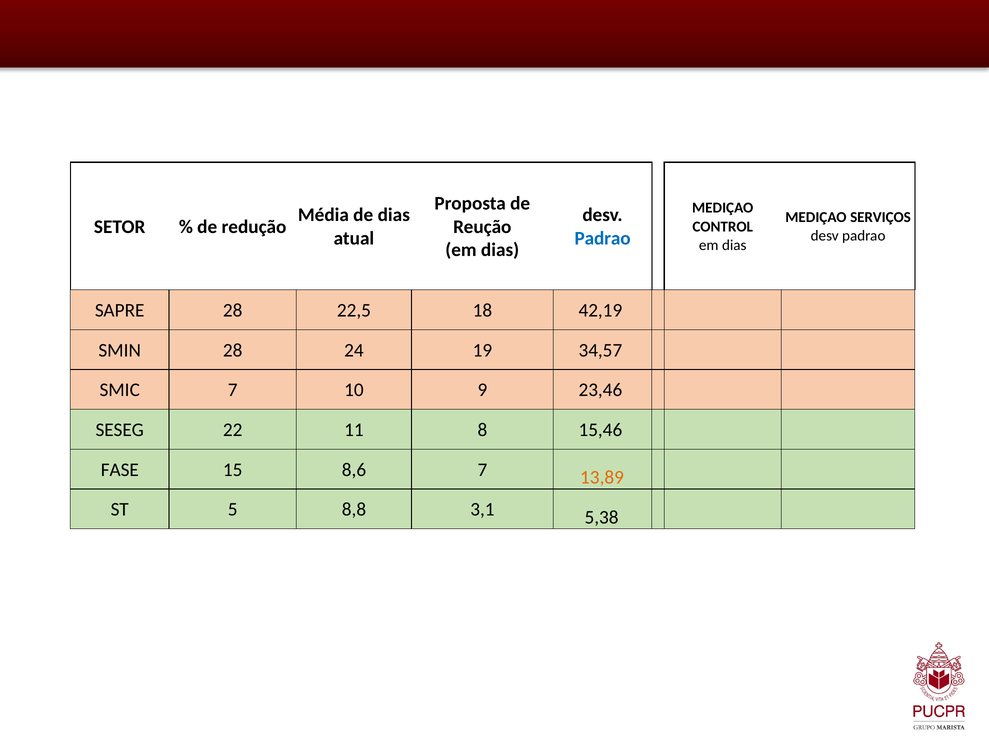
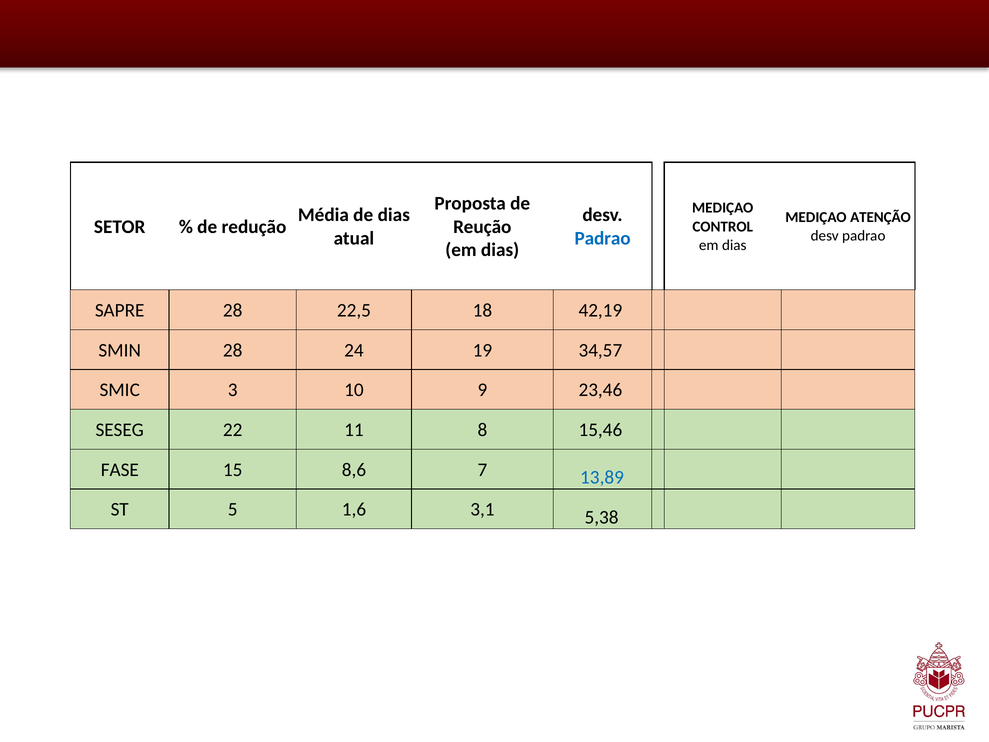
SERVIÇOS: SERVIÇOS -> ATENÇÃO
SMIC 7: 7 -> 3
13,89 colour: orange -> blue
8,8: 8,8 -> 1,6
